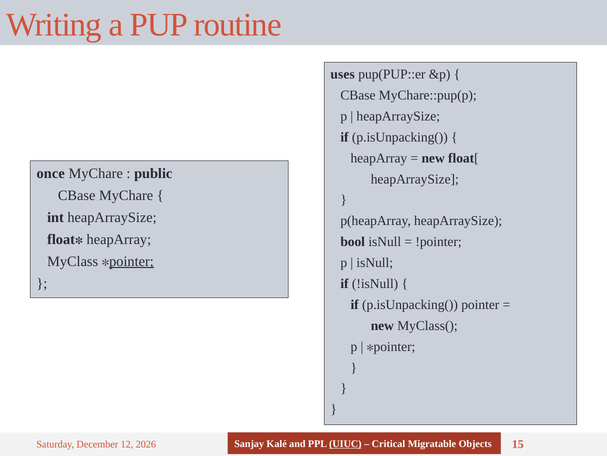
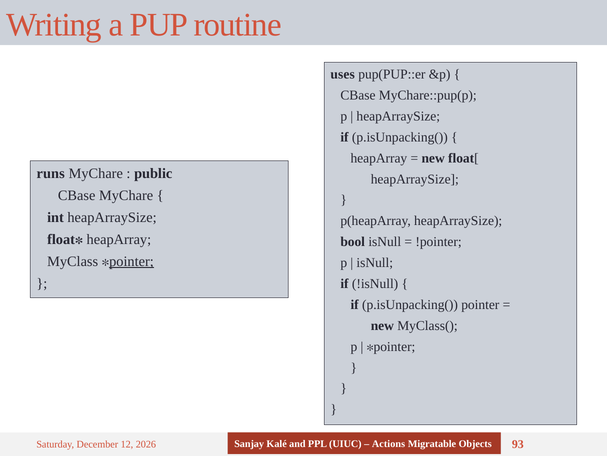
once: once -> runs
UIUC underline: present -> none
Critical: Critical -> Actions
15: 15 -> 93
